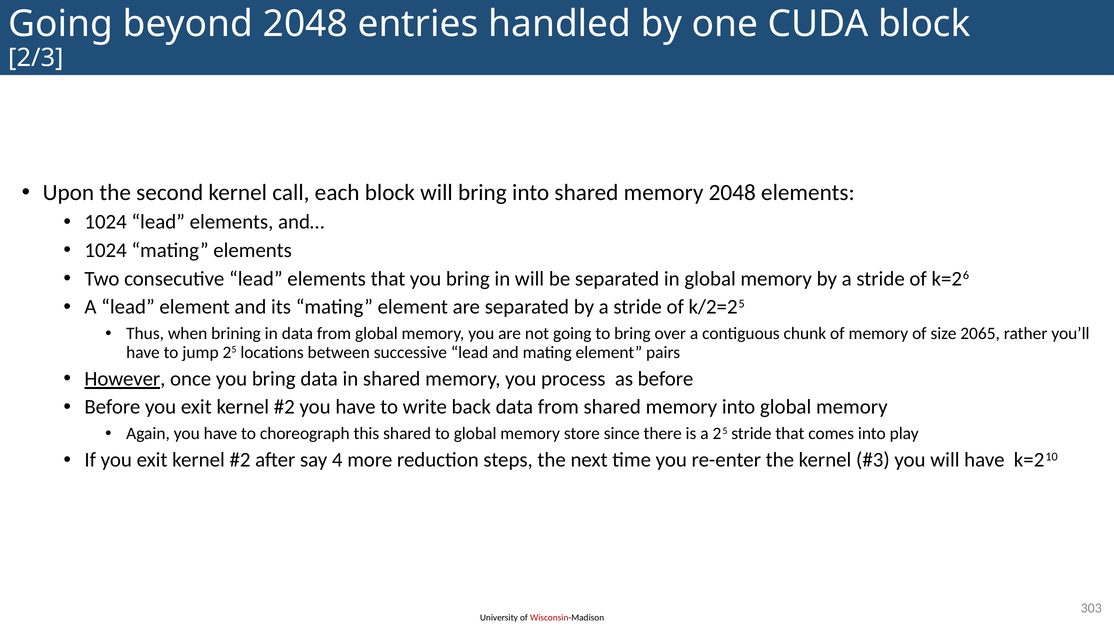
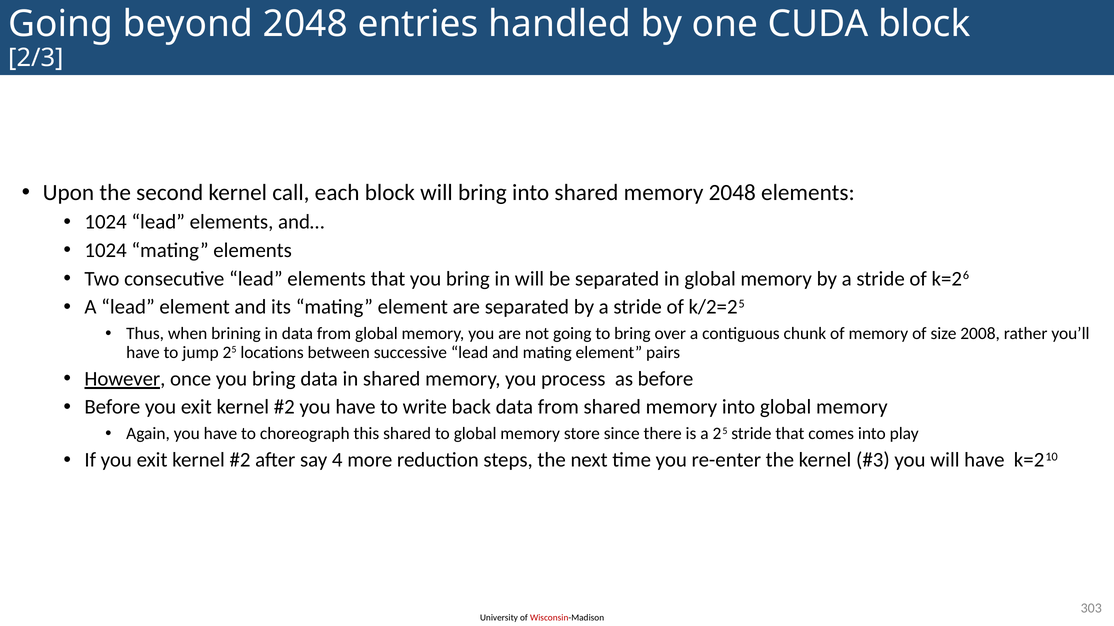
2065: 2065 -> 2008
